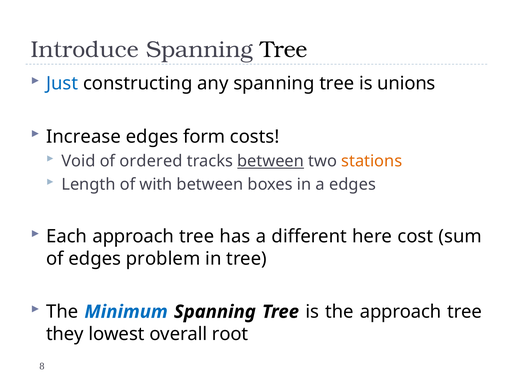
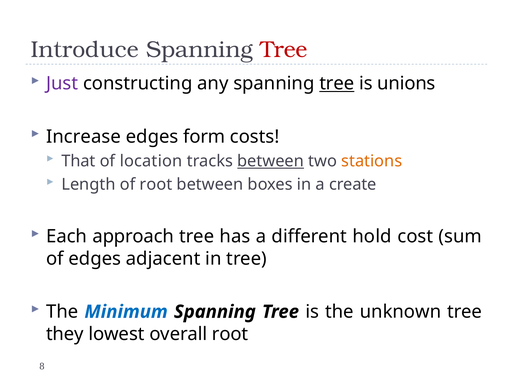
Tree at (284, 49) colour: black -> red
Just colour: blue -> purple
tree at (337, 83) underline: none -> present
Void: Void -> That
ordered: ordered -> location
of with: with -> root
a edges: edges -> create
here: here -> hold
problem: problem -> adjacent
the approach: approach -> unknown
